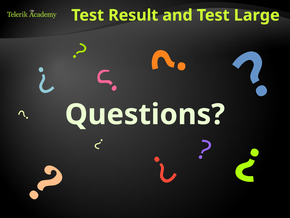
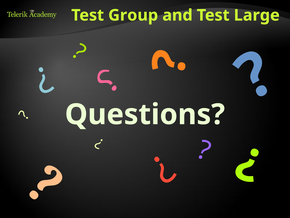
Result: Result -> Group
